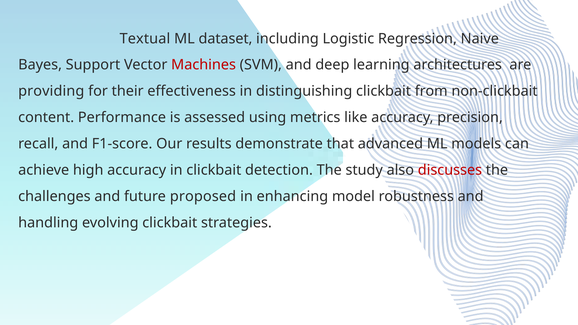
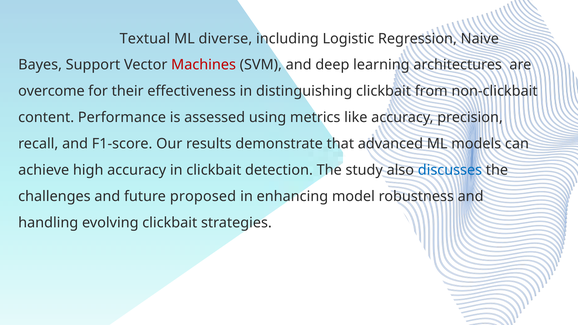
dataset: dataset -> diverse
providing: providing -> overcome
discusses colour: red -> blue
